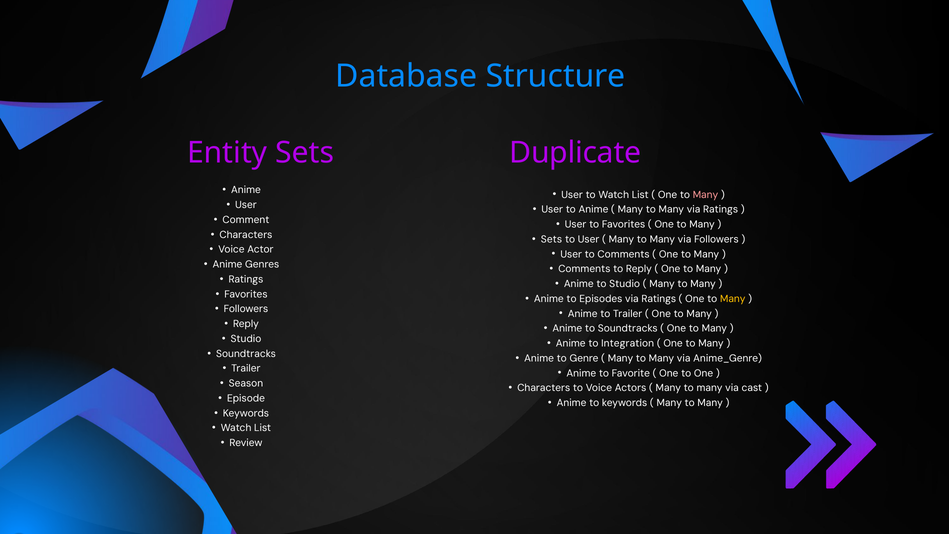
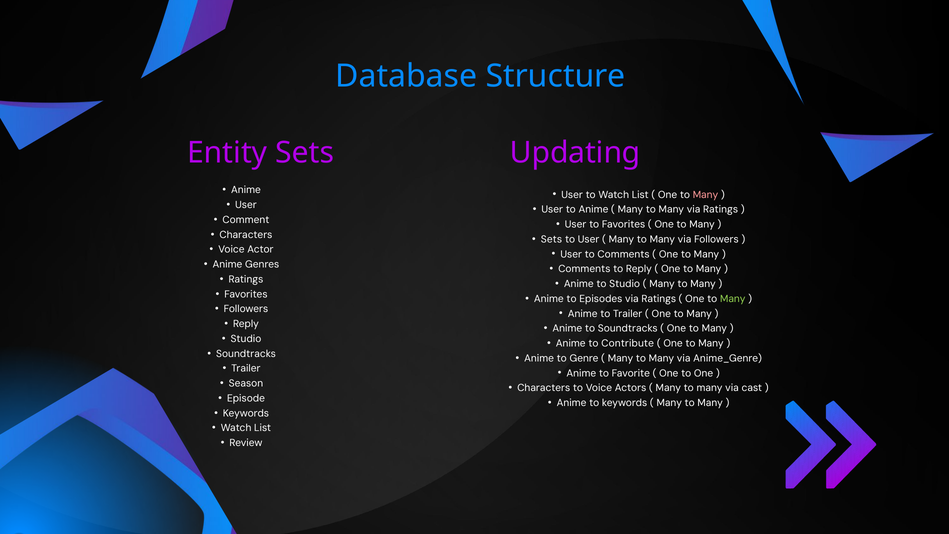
Duplicate: Duplicate -> Updating
Many at (733, 299) colour: yellow -> light green
Integration: Integration -> Contribute
